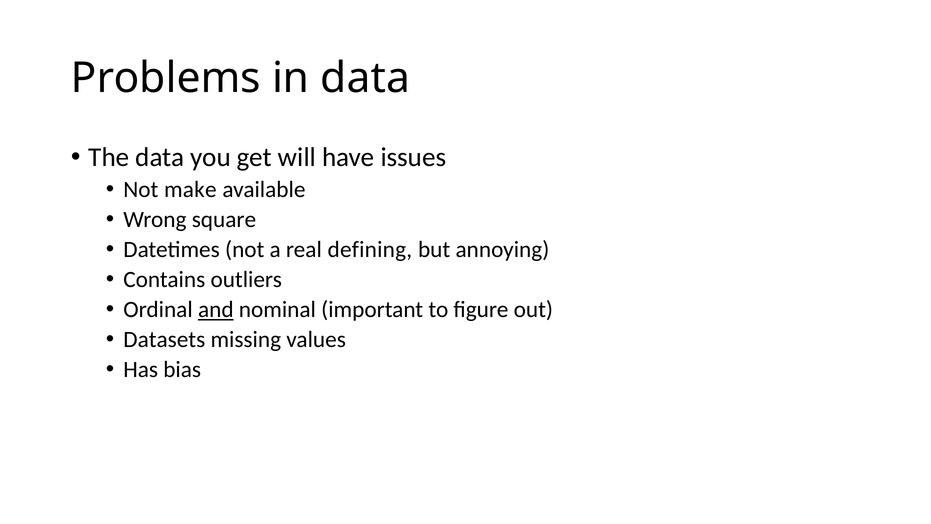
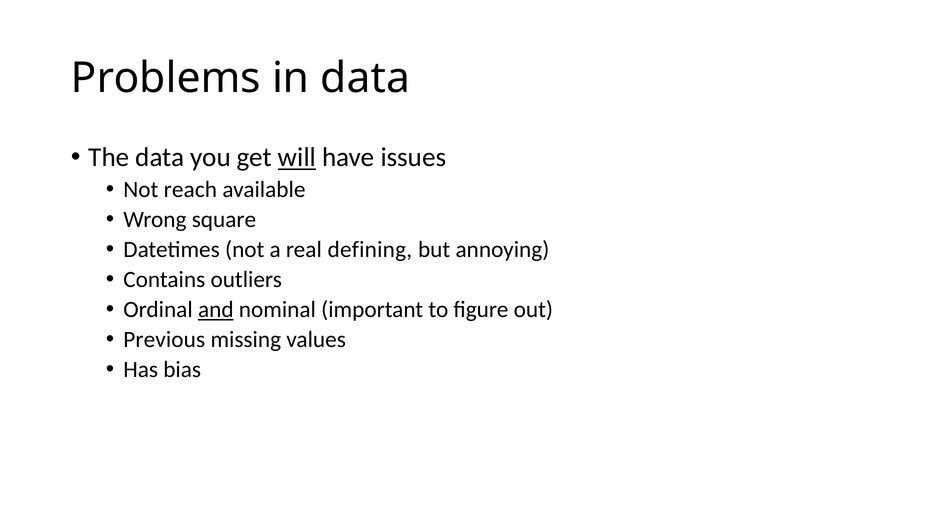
will underline: none -> present
make: make -> reach
Datasets: Datasets -> Previous
